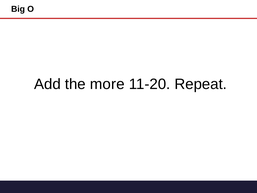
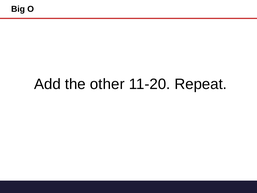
more: more -> other
